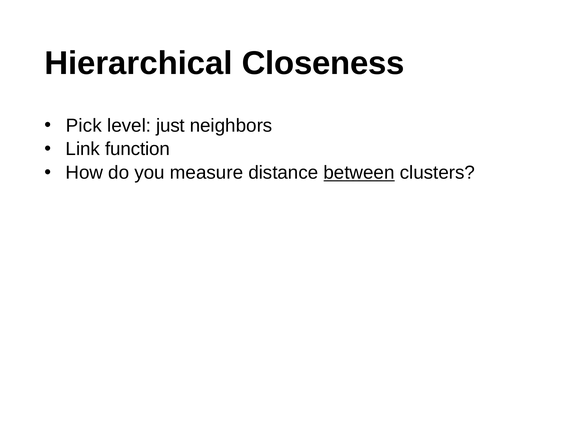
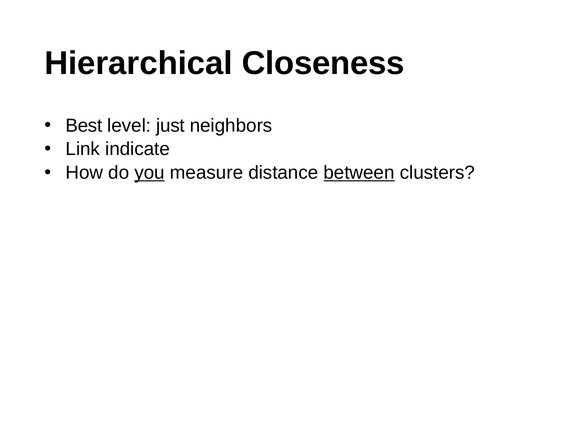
Pick: Pick -> Best
function: function -> indicate
you underline: none -> present
